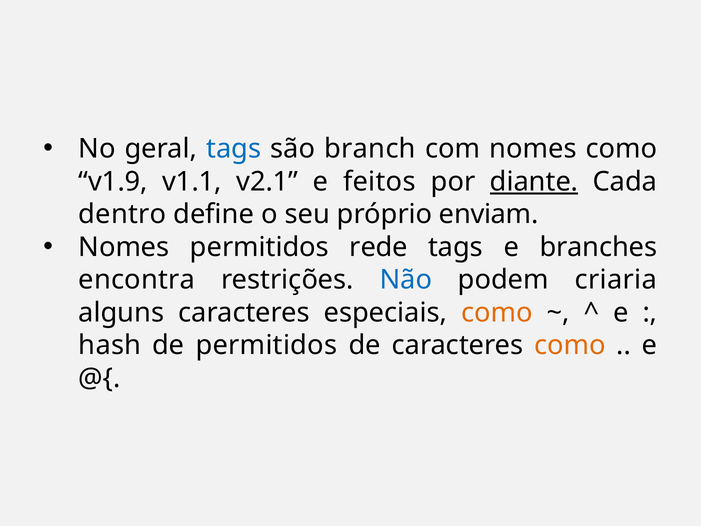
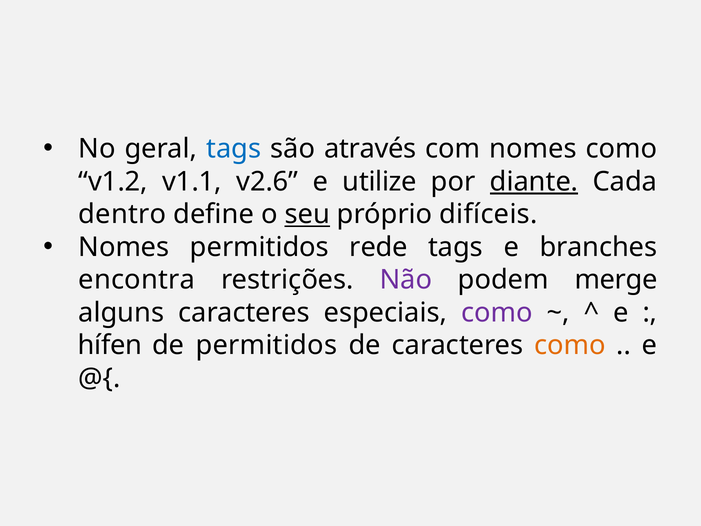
branch: branch -> através
v1.9: v1.9 -> v1.2
v2.1: v2.1 -> v2.6
feitos: feitos -> utilize
seu underline: none -> present
enviam: enviam -> difíceis
Não colour: blue -> purple
criaria: criaria -> merge
como at (497, 313) colour: orange -> purple
hash: hash -> hífen
